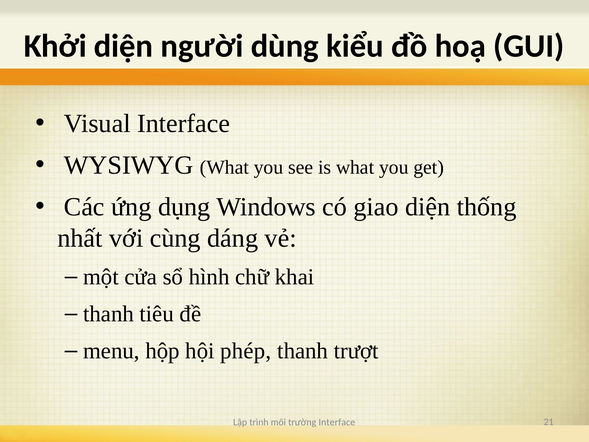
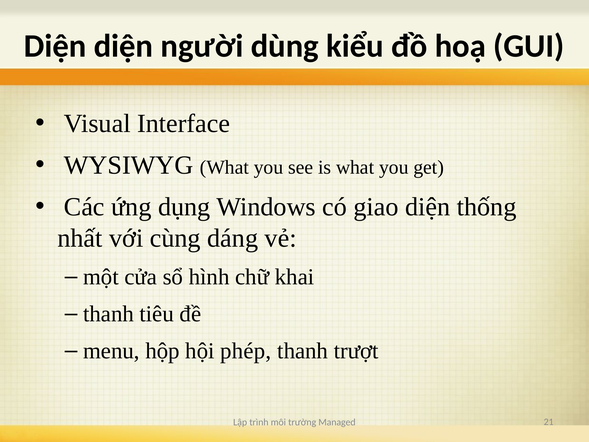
Khởi at (55, 46): Khởi -> Diện
trường Interface: Interface -> Managed
